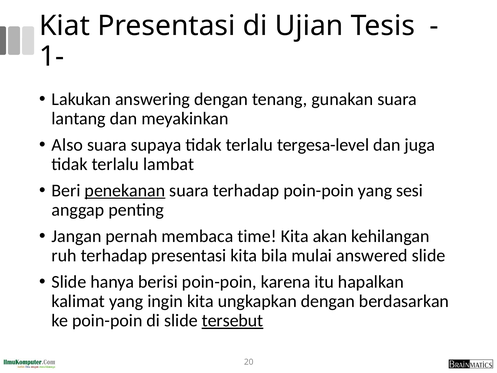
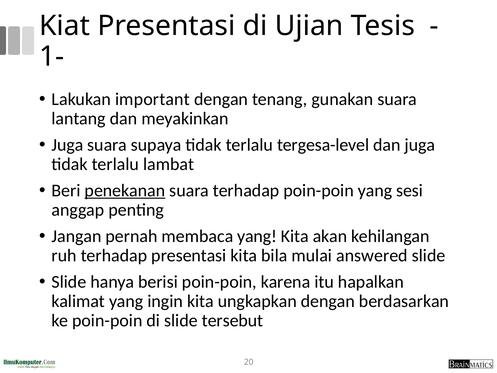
answering: answering -> important
Also at (67, 145): Also -> Juga
membaca time: time -> yang
tersebut underline: present -> none
